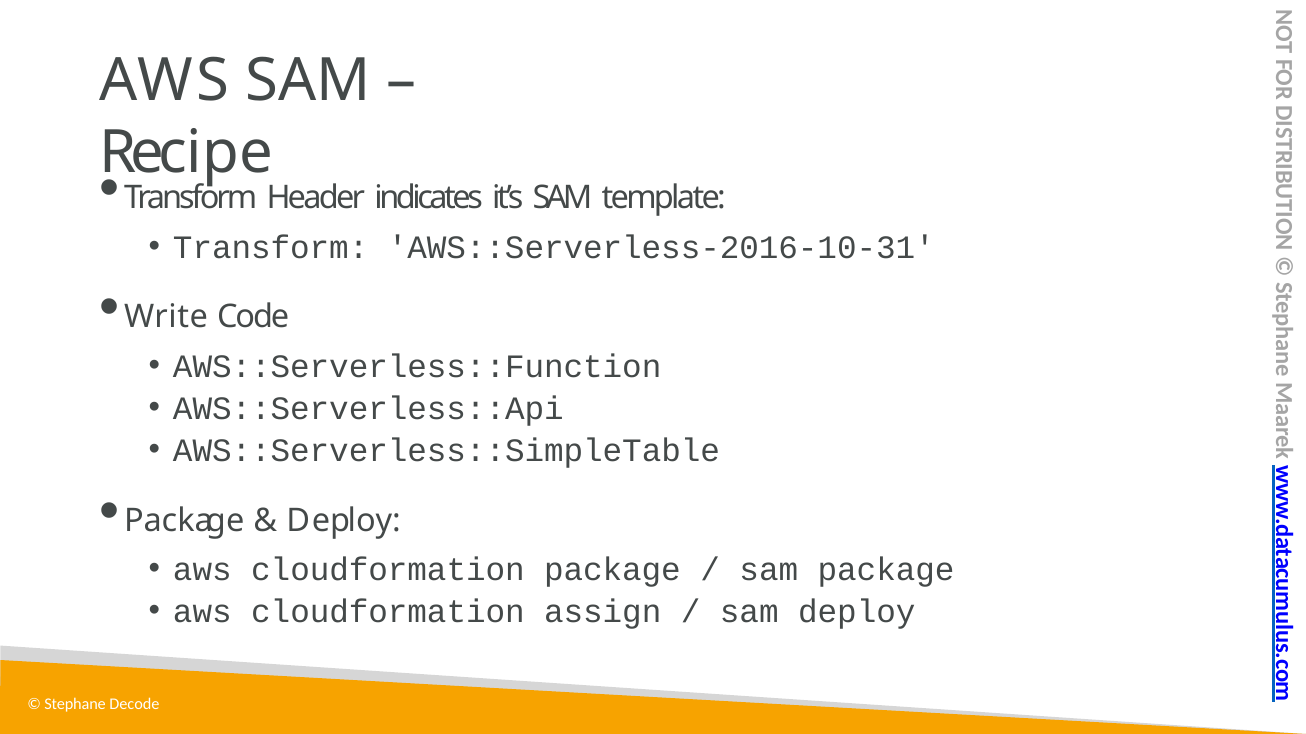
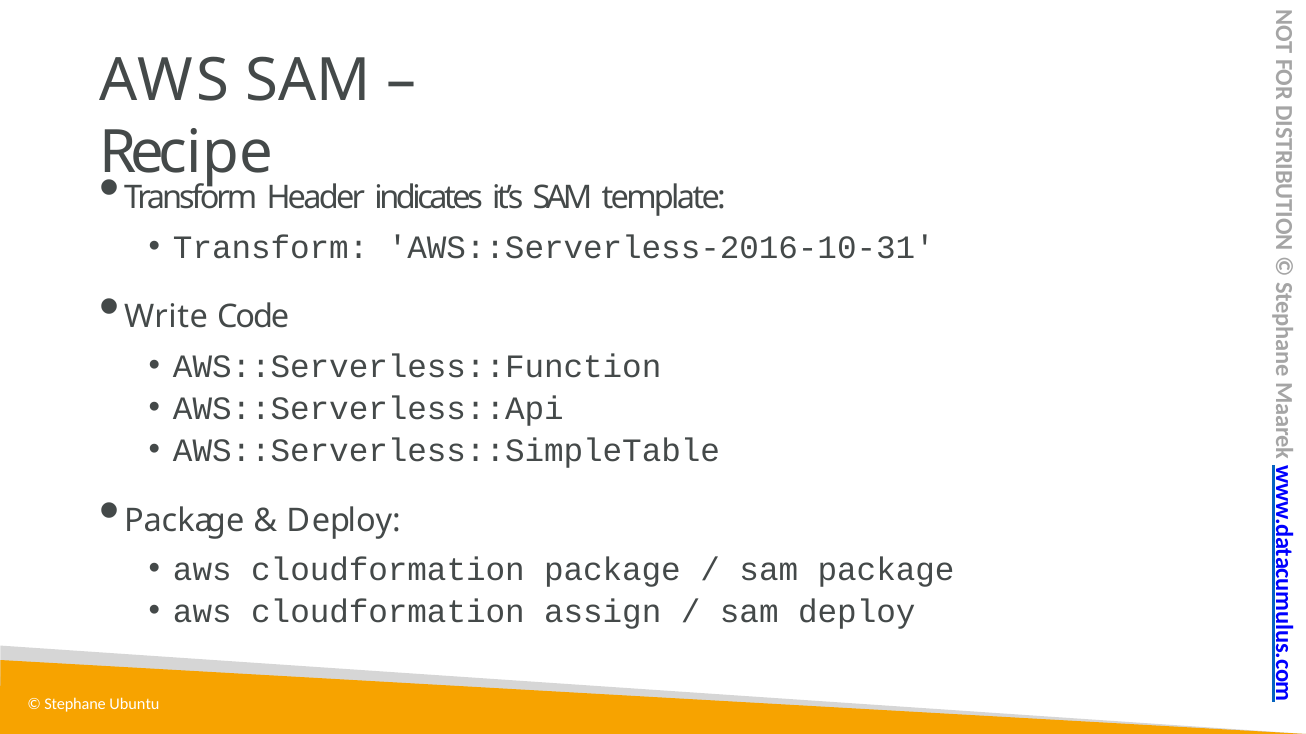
Decode: Decode -> Ubuntu
